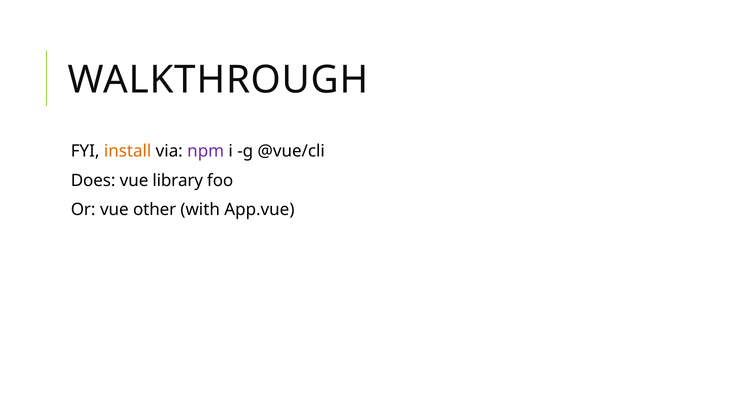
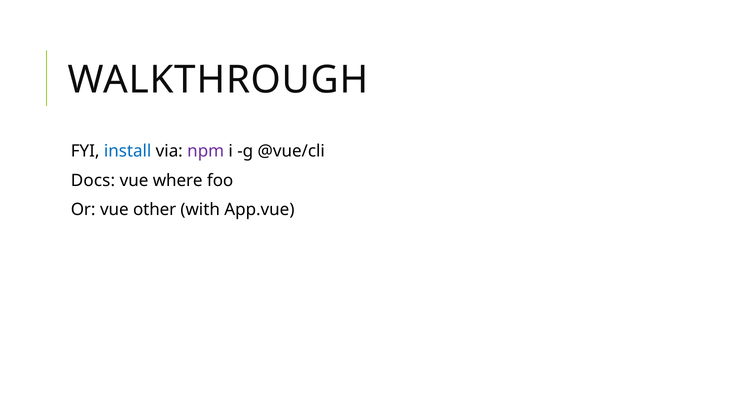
install colour: orange -> blue
Does: Does -> Docs
library: library -> where
